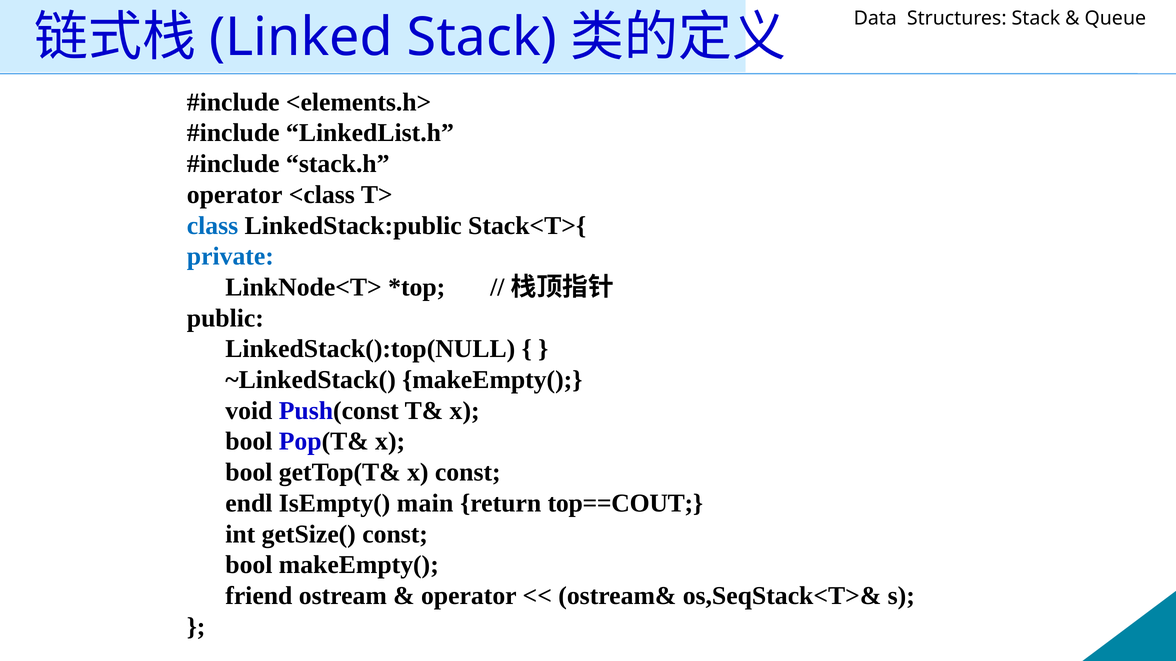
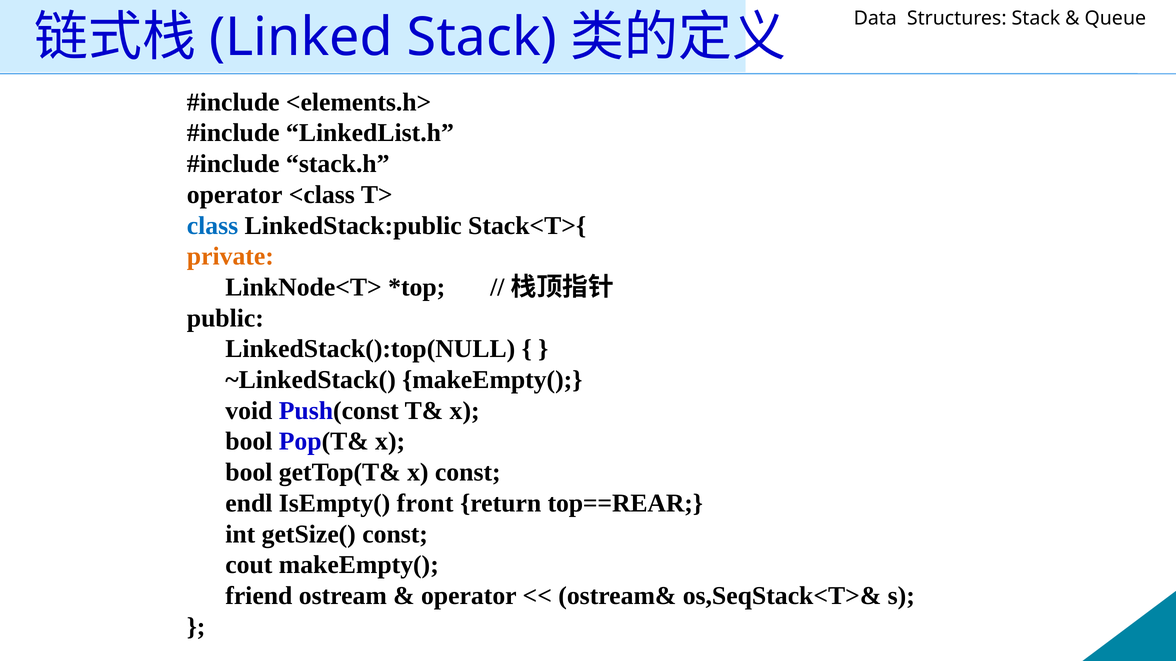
private colour: blue -> orange
main: main -> front
top==COUT: top==COUT -> top==REAR
bool at (249, 565): bool -> cout
